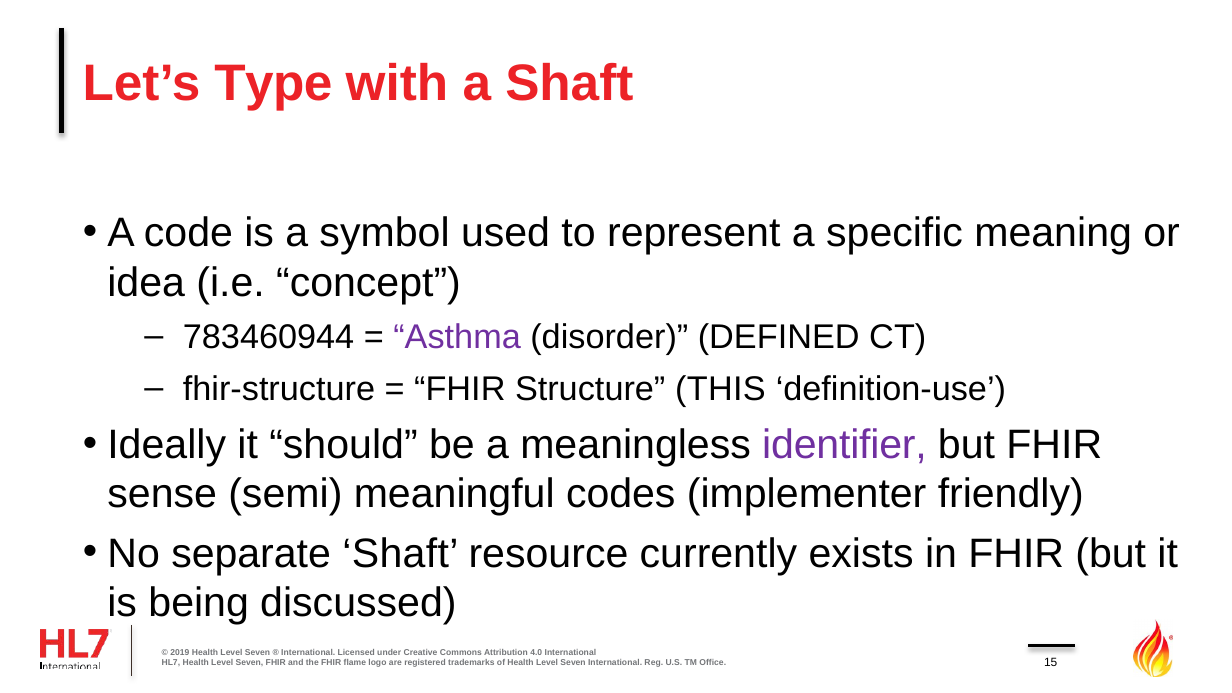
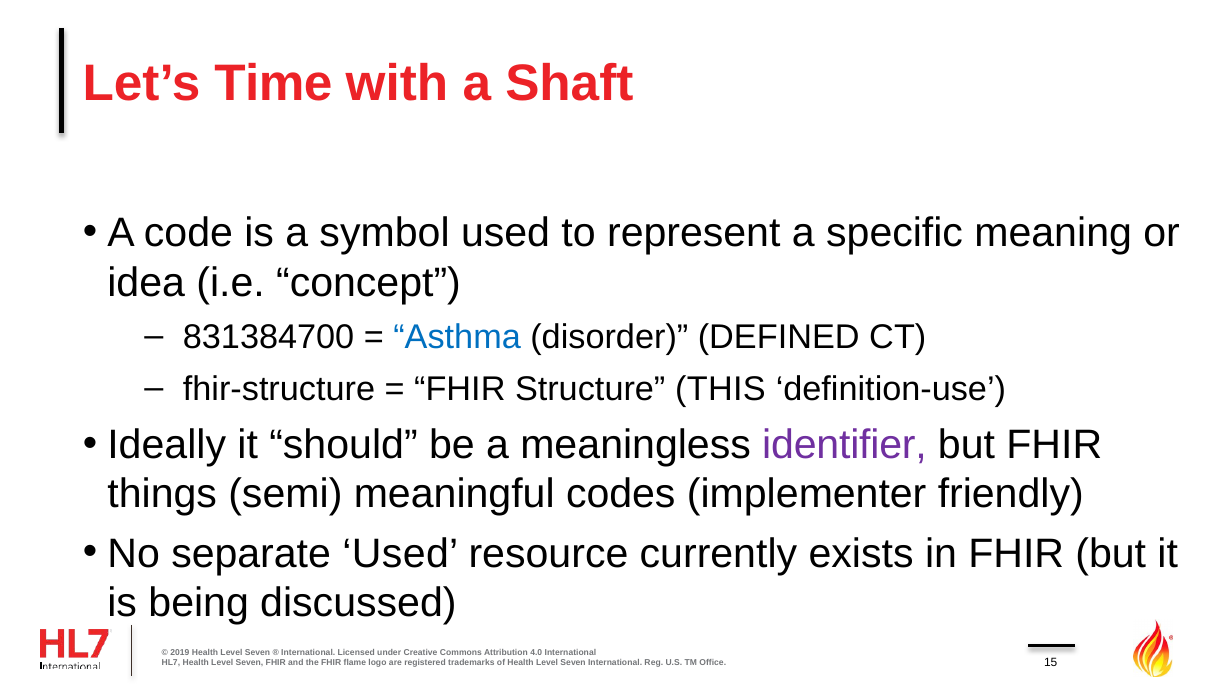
Type: Type -> Time
783460944: 783460944 -> 831384700
Asthma colour: purple -> blue
sense: sense -> things
separate Shaft: Shaft -> Used
